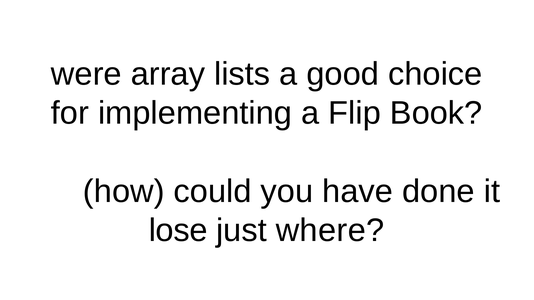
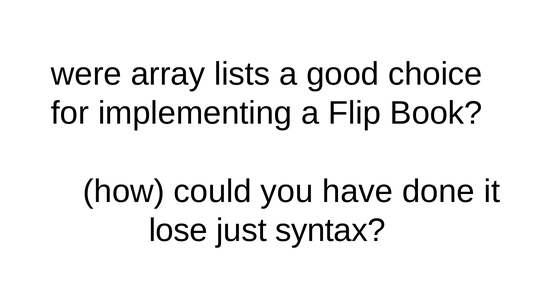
where: where -> syntax
